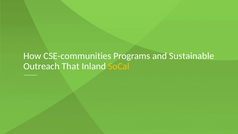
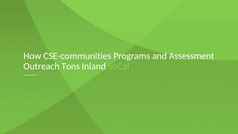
Sustainable: Sustainable -> Assessment
That: That -> Tons
SoCal colour: yellow -> light green
